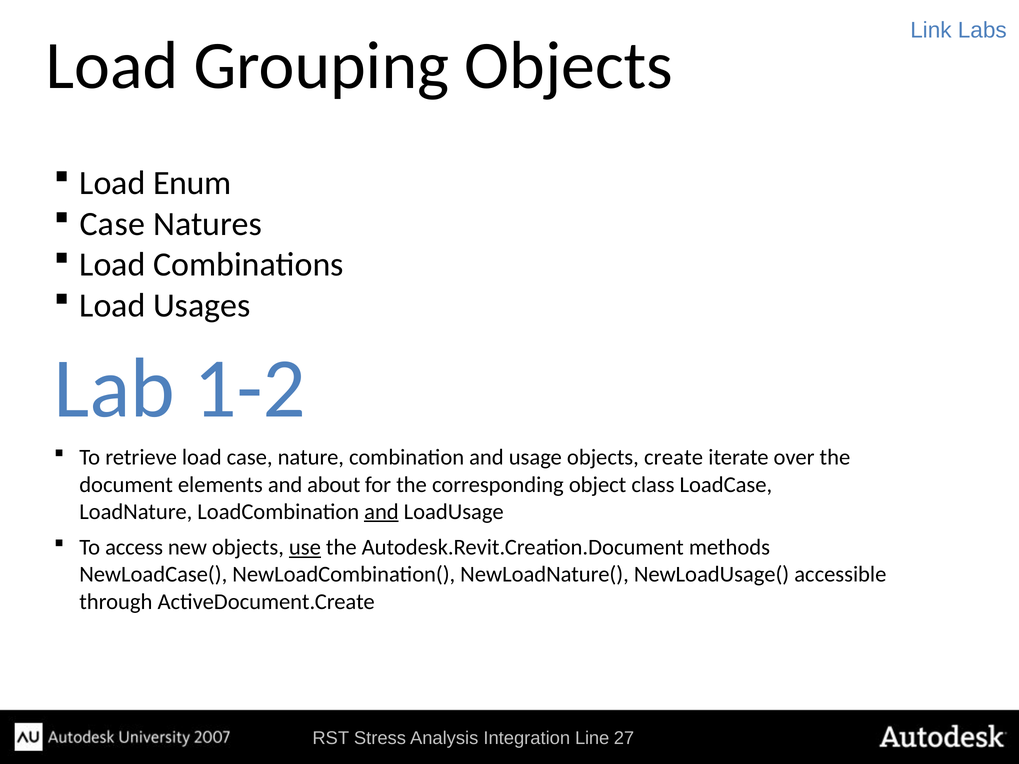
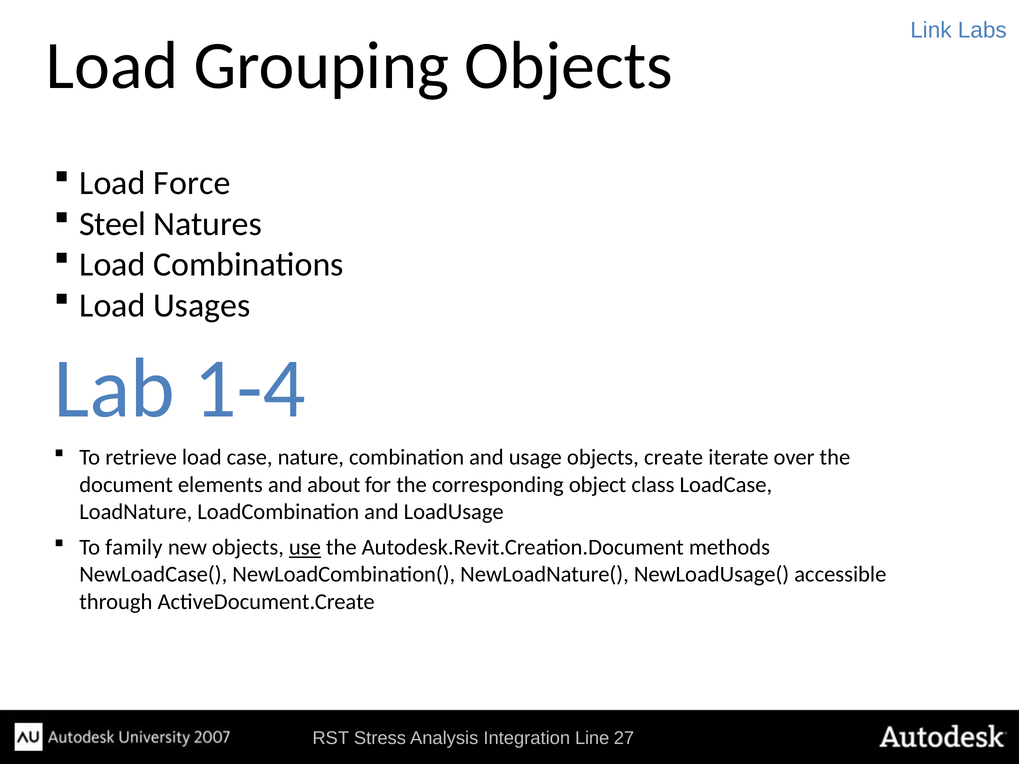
Enum: Enum -> Force
Case at (112, 224): Case -> Steel
1-2: 1-2 -> 1-4
and at (381, 512) underline: present -> none
access: access -> family
